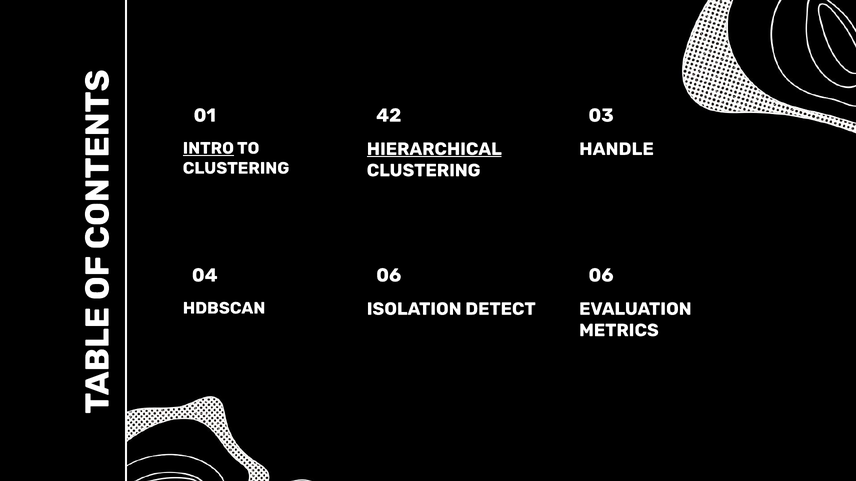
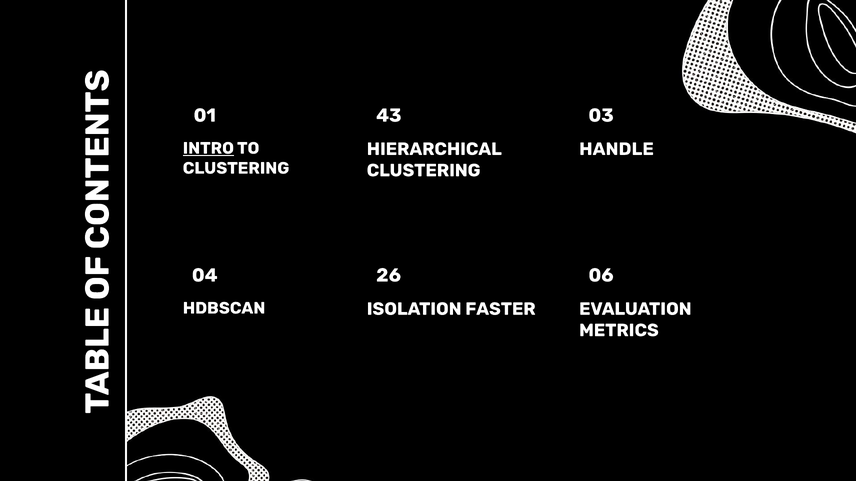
42: 42 -> 43
HIERARCHICAL underline: present -> none
04 06: 06 -> 26
DETECT: DETECT -> FASTER
